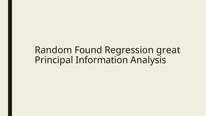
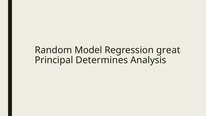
Found: Found -> Model
Information: Information -> Determines
